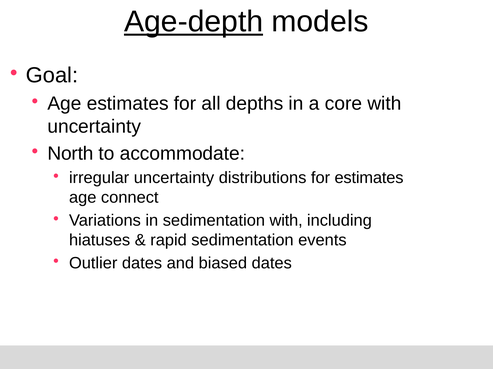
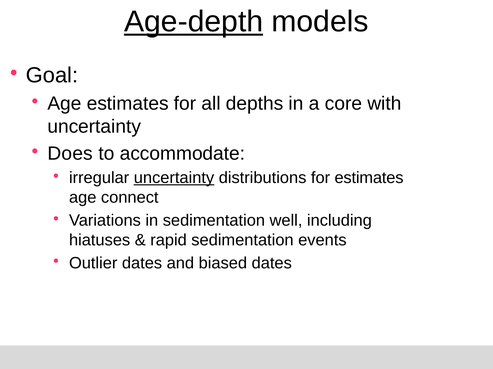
North: North -> Does
uncertainty at (174, 178) underline: none -> present
sedimentation with: with -> well
